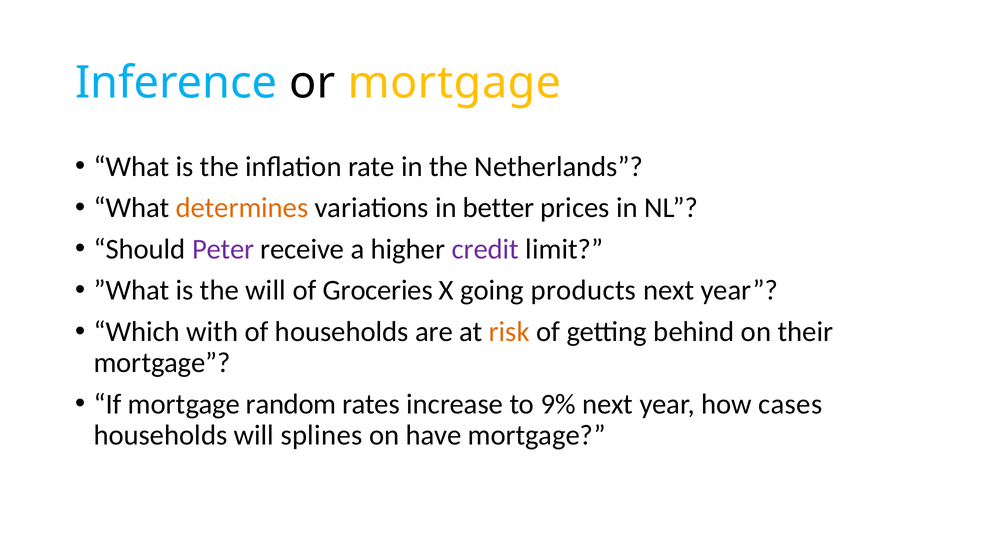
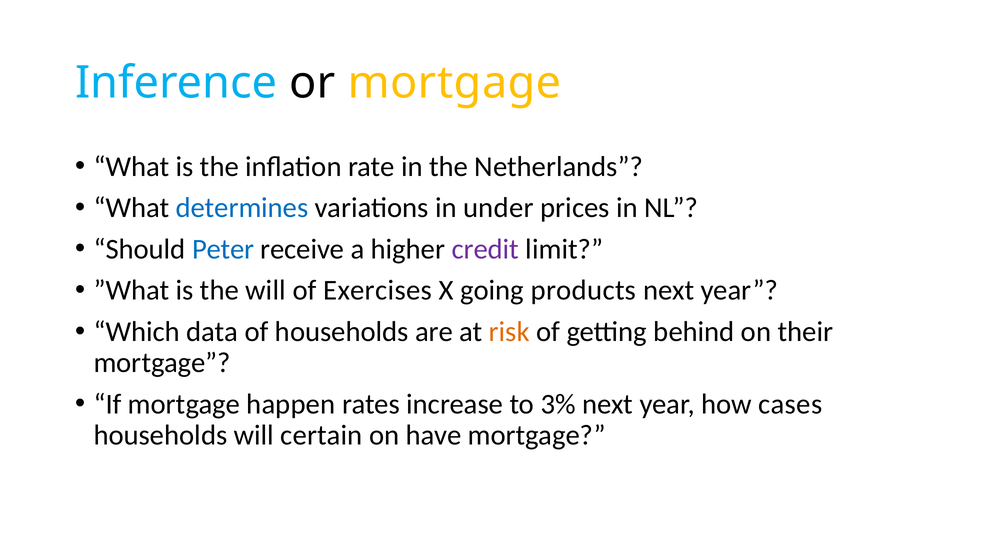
determines colour: orange -> blue
better: better -> under
Peter colour: purple -> blue
Groceries: Groceries -> Exercises
with: with -> data
random: random -> happen
9%: 9% -> 3%
splines: splines -> certain
